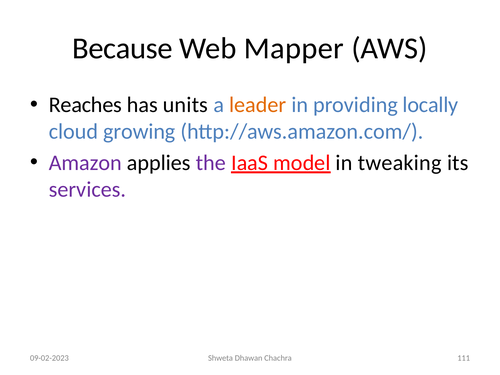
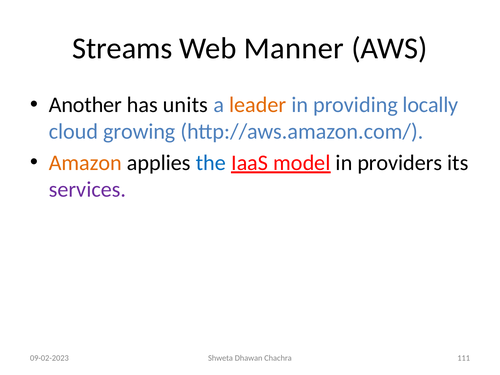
Because: Because -> Streams
Mapper: Mapper -> Manner
Reaches: Reaches -> Another
Amazon colour: purple -> orange
the colour: purple -> blue
tweaking: tweaking -> providers
